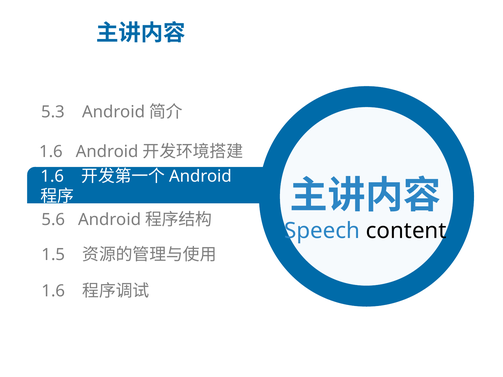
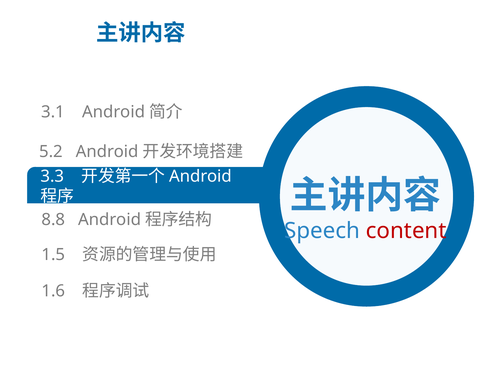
5.3: 5.3 -> 3.1
1.6 at (51, 152): 1.6 -> 5.2
1.6 at (52, 176): 1.6 -> 3.3
5.6: 5.6 -> 8.8
content colour: black -> red
